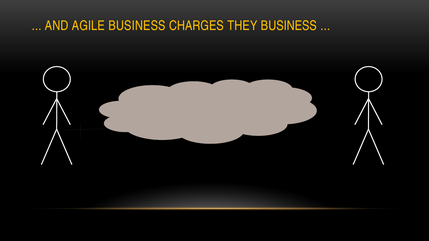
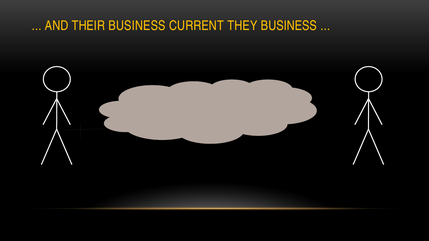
AGILE: AGILE -> THEIR
CHARGES: CHARGES -> CURRENT
